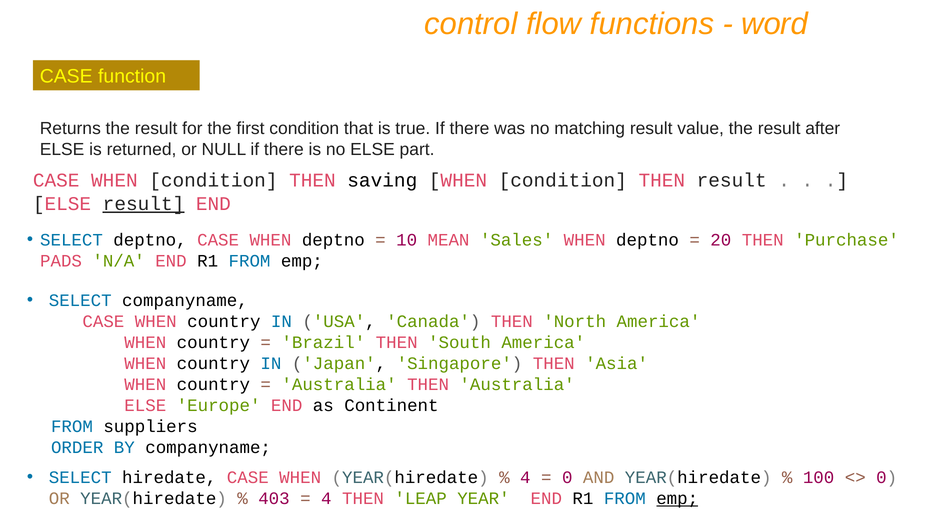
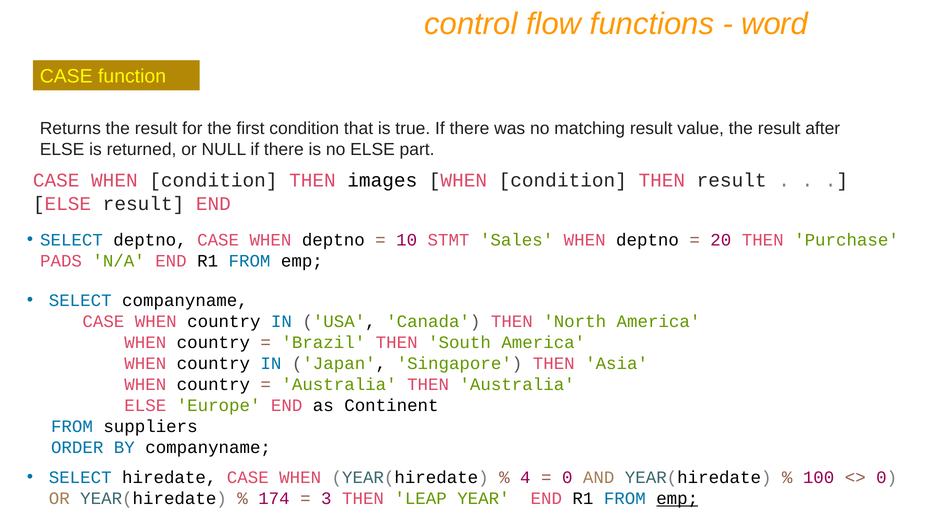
saving: saving -> images
result at (144, 204) underline: present -> none
MEAN: MEAN -> STMT
403: 403 -> 174
4 at (326, 498): 4 -> 3
